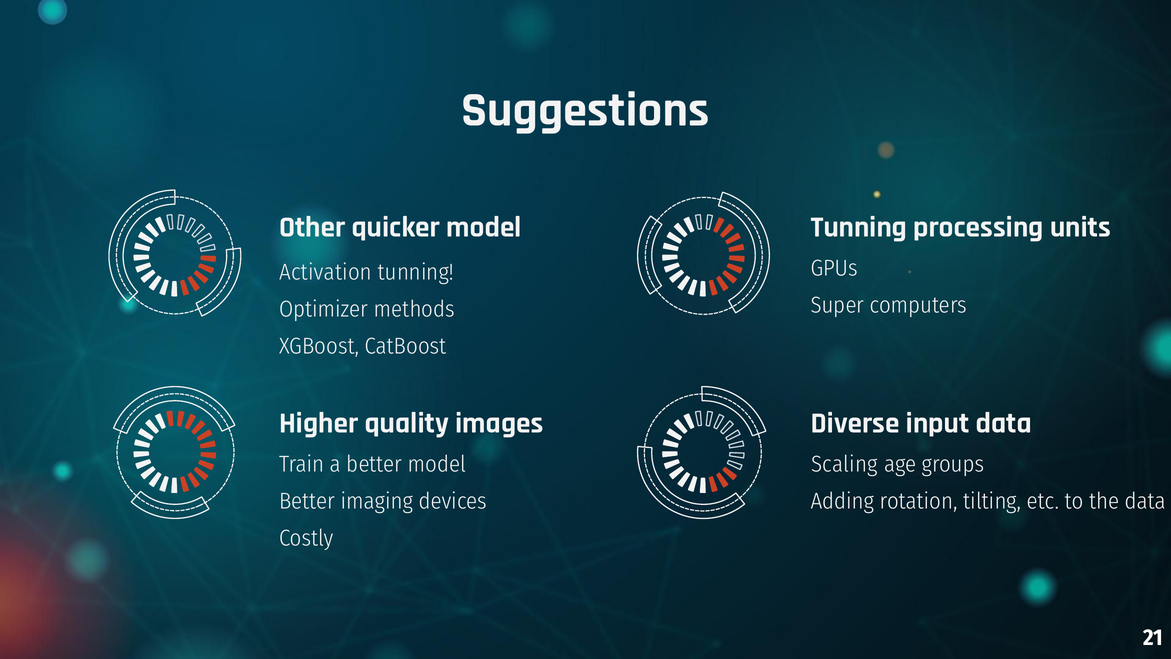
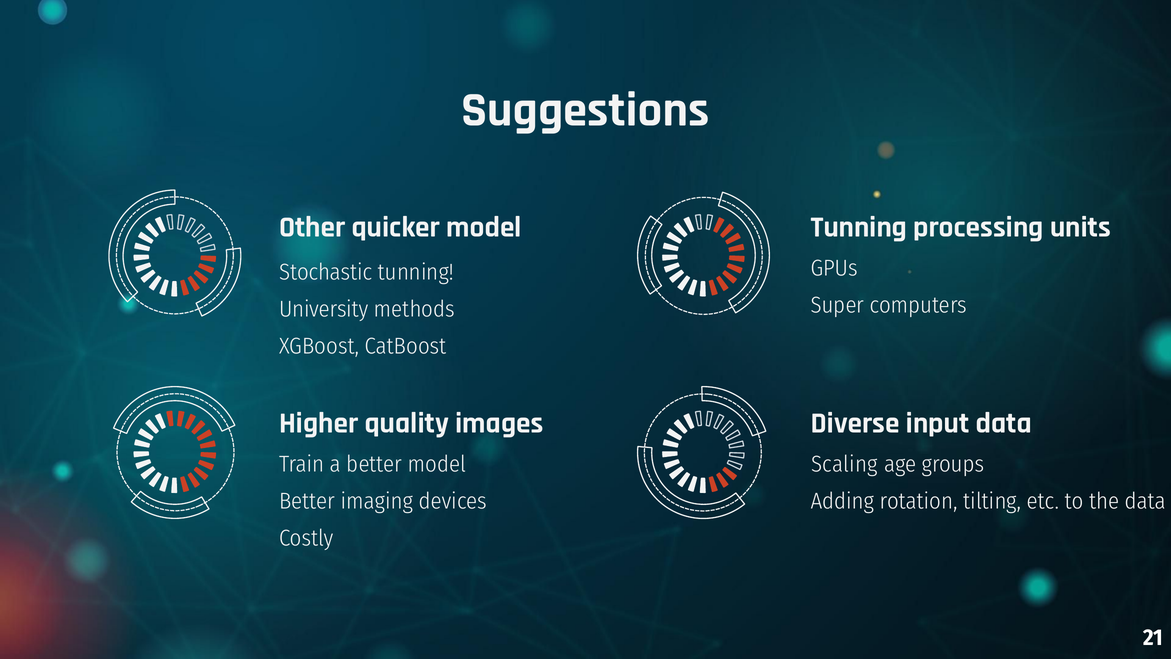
Activation: Activation -> Stochastic
Optimizer: Optimizer -> University
